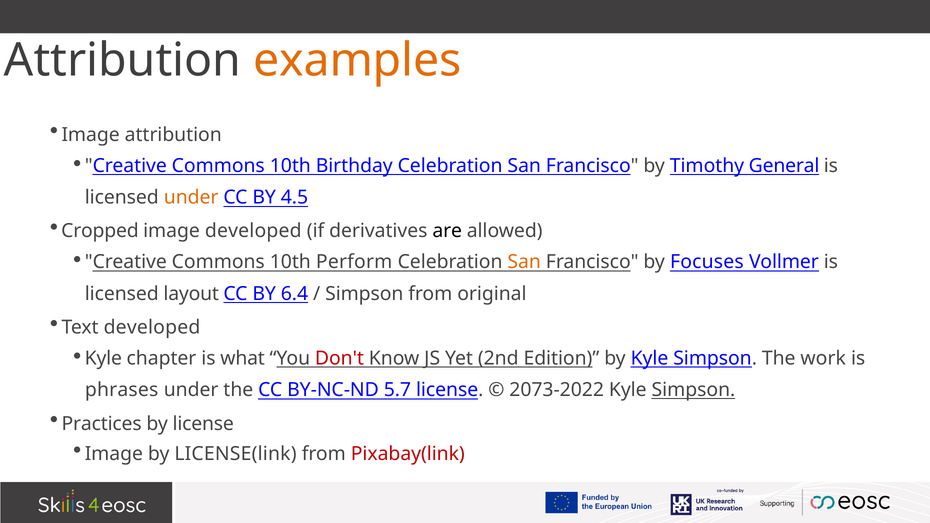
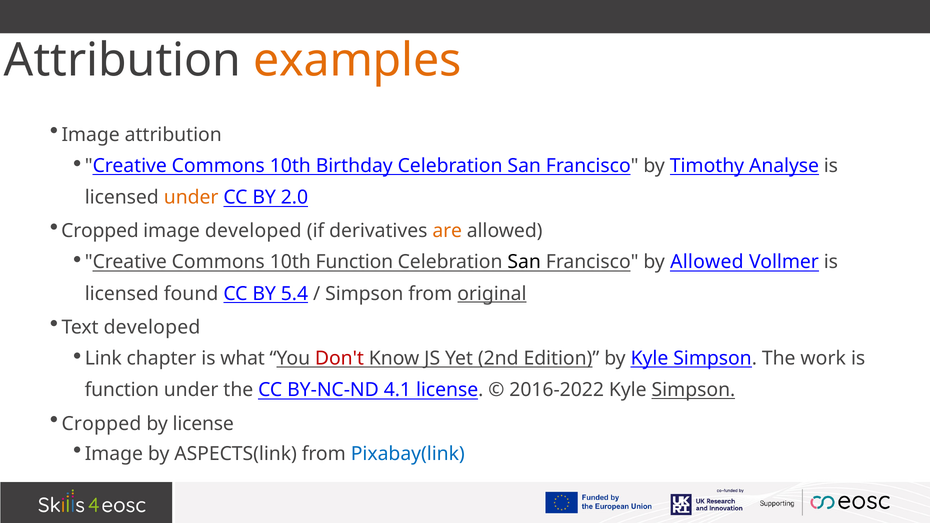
General: General -> Analyse
4.5: 4.5 -> 2.0
are colour: black -> orange
10th Perform: Perform -> Function
San at (524, 262) colour: orange -> black
by Focuses: Focuses -> Allowed
layout: layout -> found
6.4: 6.4 -> 5.4
original underline: none -> present
Kyle at (103, 358): Kyle -> Link
phrases at (122, 390): phrases -> function
5.7: 5.7 -> 4.1
2073-2022: 2073-2022 -> 2016-2022
Practices at (102, 424): Practices -> Cropped
LICENSE(link: LICENSE(link -> ASPECTS(link
Pixabay(link colour: red -> blue
